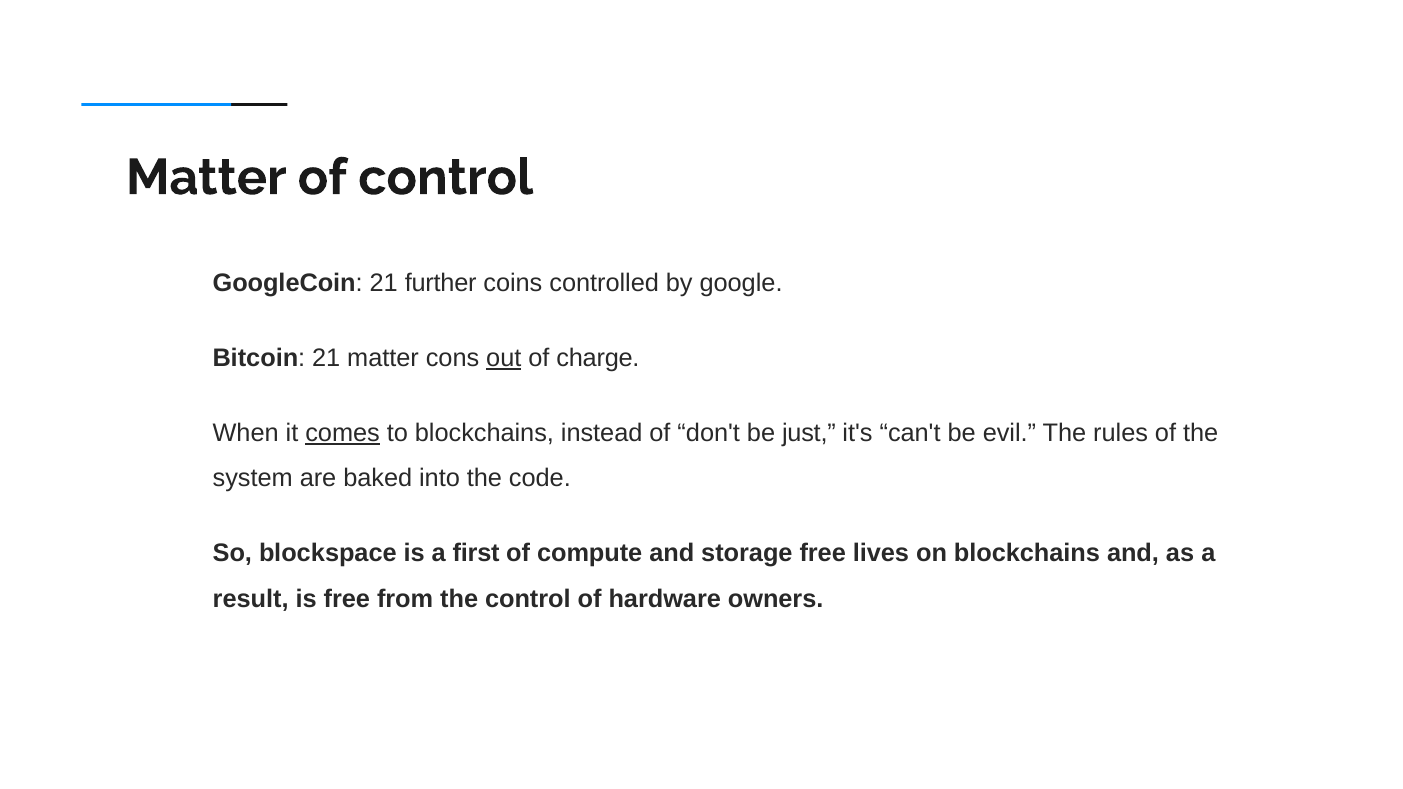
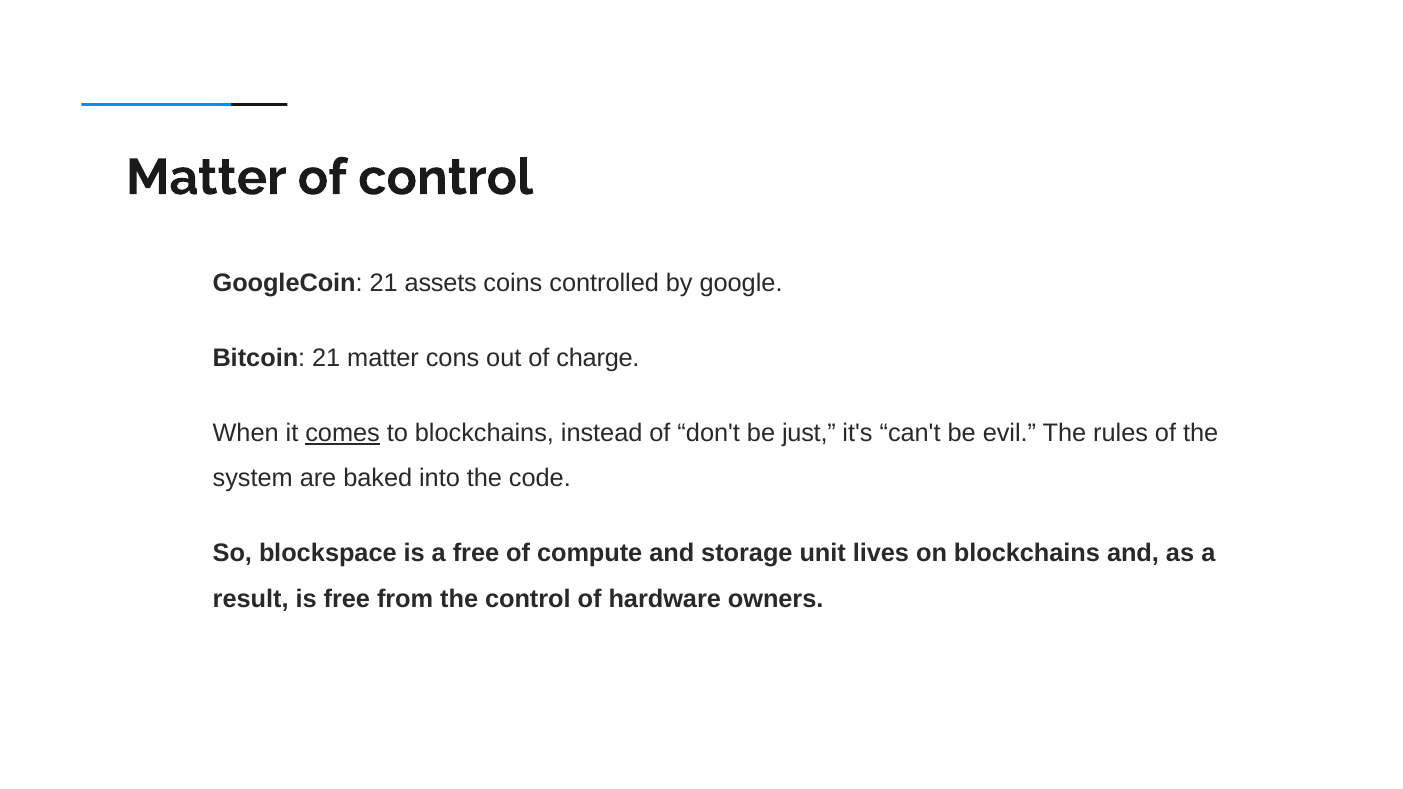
further: further -> assets
out underline: present -> none
a first: first -> free
storage free: free -> unit
